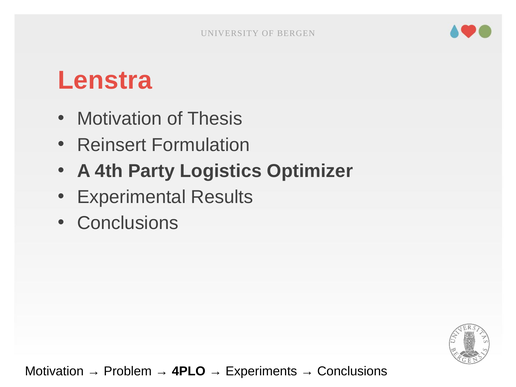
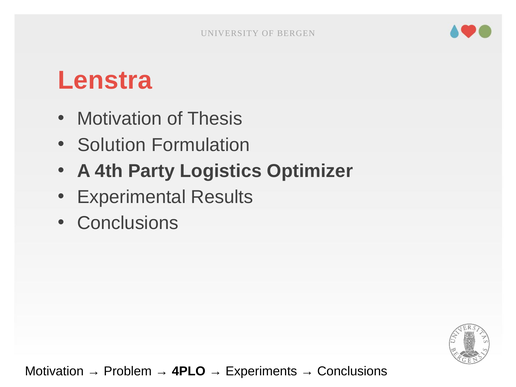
Reinsert: Reinsert -> Solution
